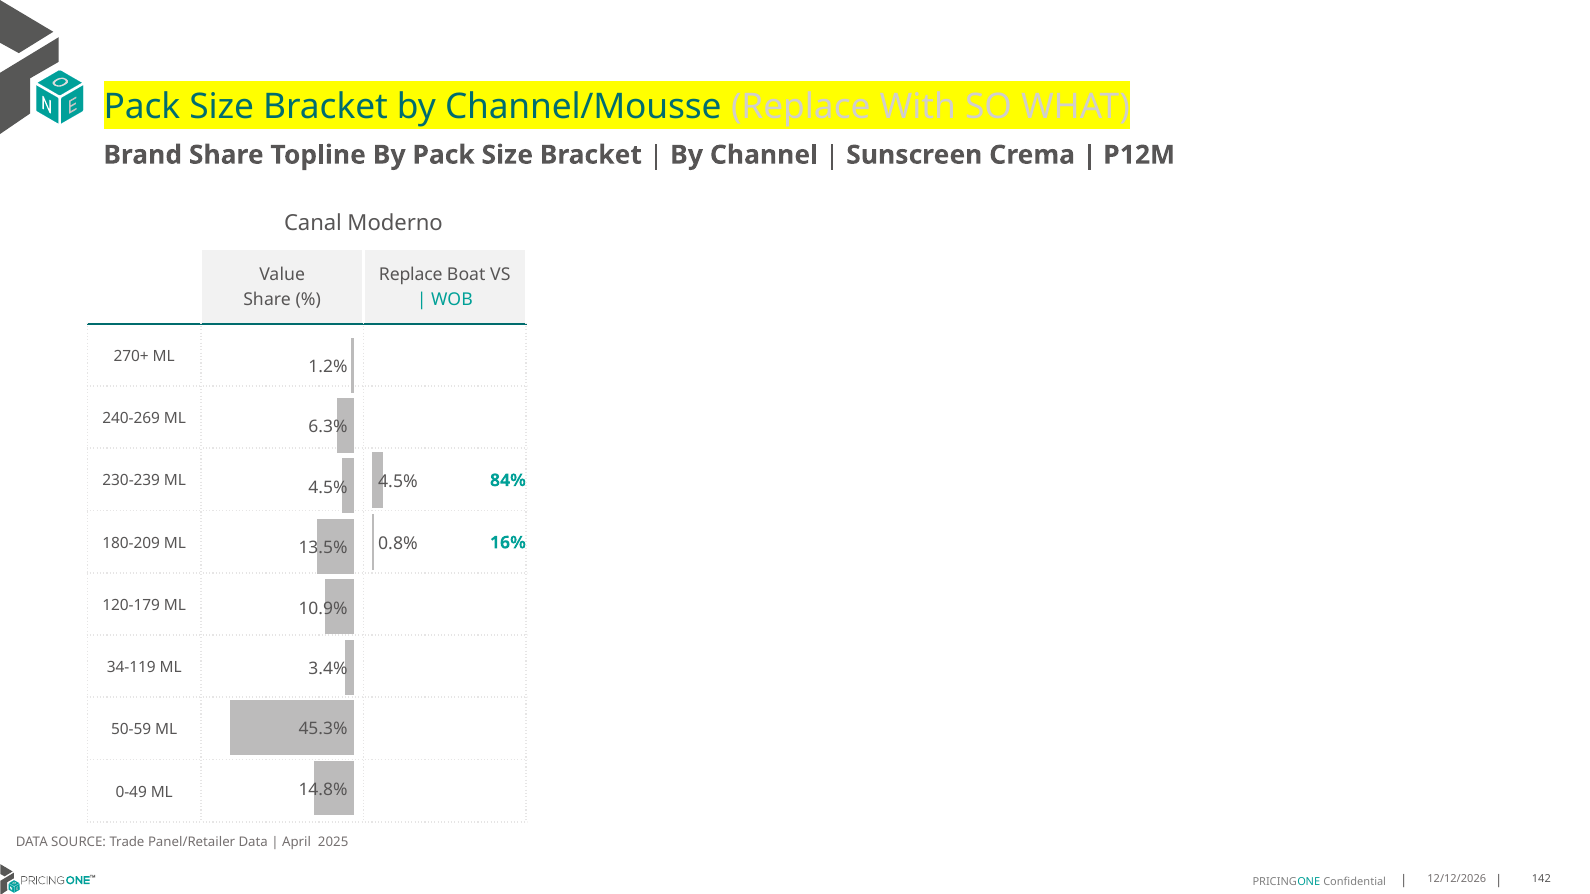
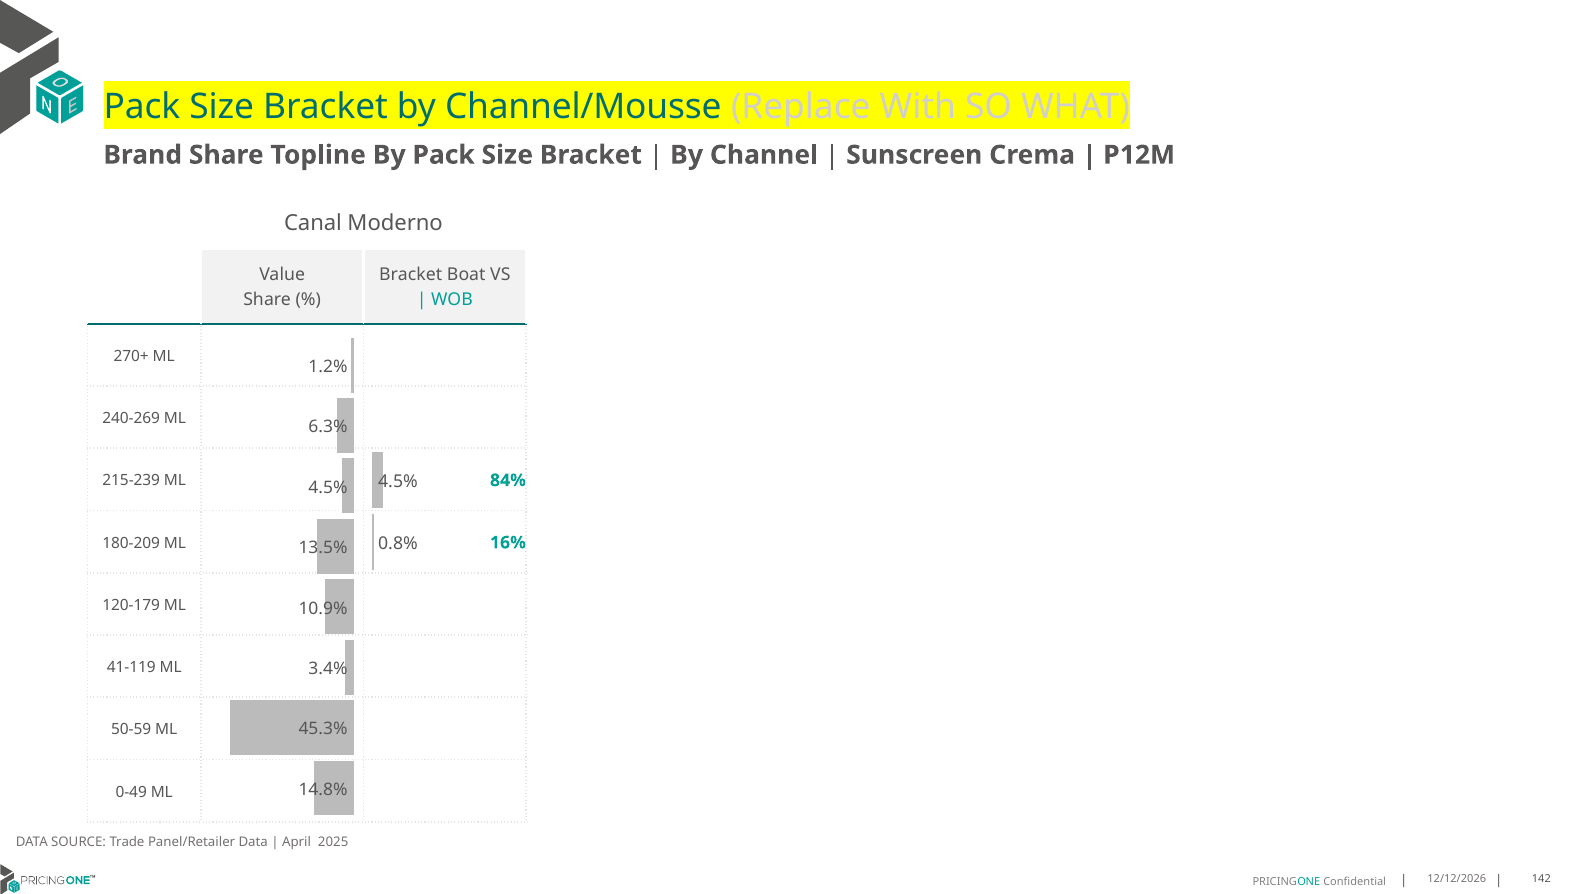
Replace at (411, 275): Replace -> Bracket
230-239: 230-239 -> 215-239
34-119: 34-119 -> 41-119
